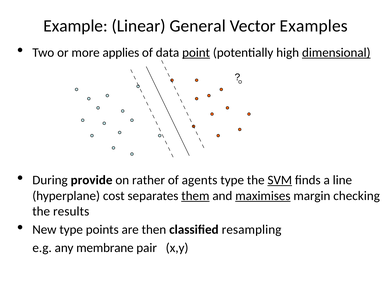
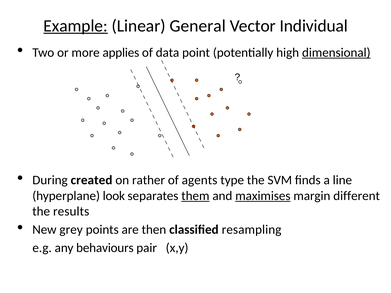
Example underline: none -> present
Examples: Examples -> Individual
point underline: present -> none
provide: provide -> created
SVM underline: present -> none
cost: cost -> look
checking: checking -> different
New type: type -> grey
membrane: membrane -> behaviours
